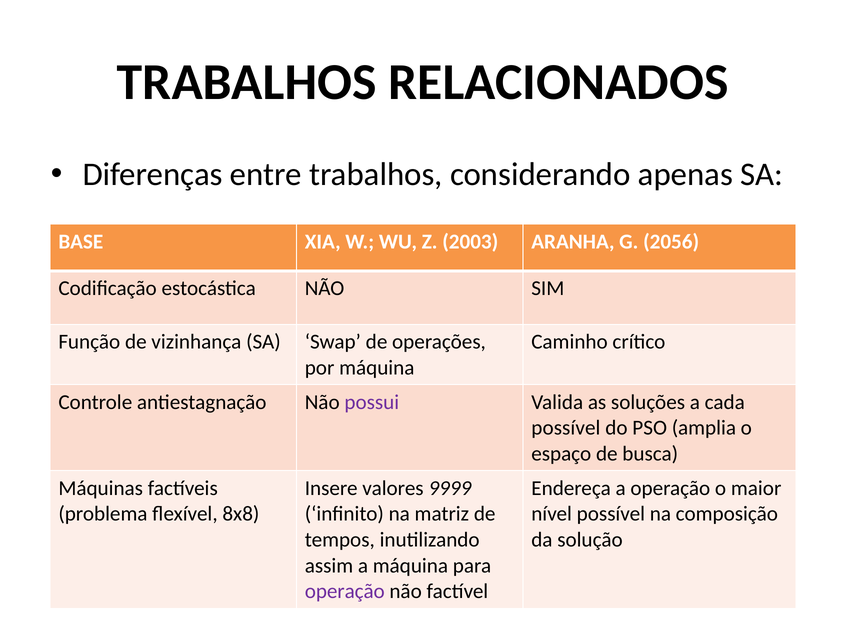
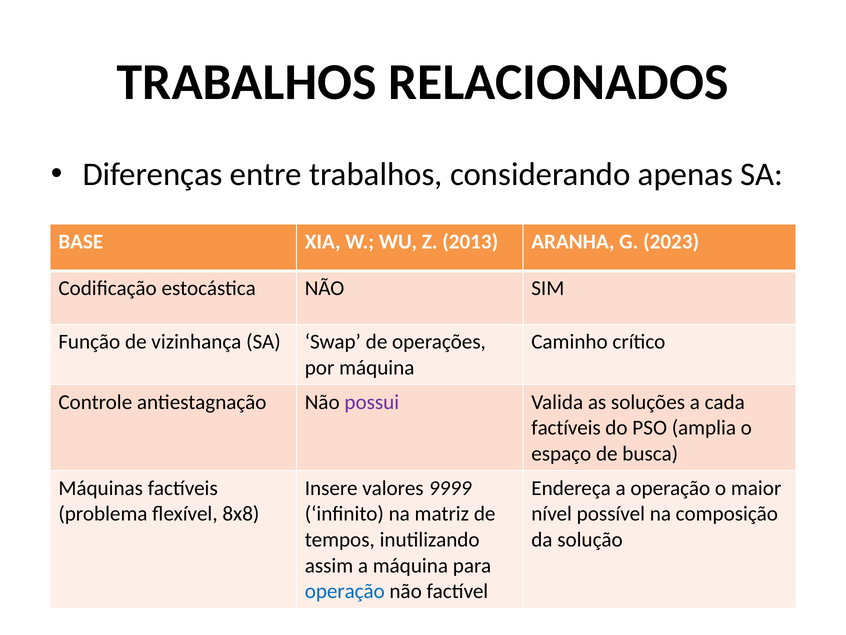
2003: 2003 -> 2013
2056: 2056 -> 2023
possível at (566, 428): possível -> factíveis
operação at (345, 591) colour: purple -> blue
